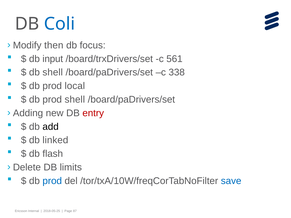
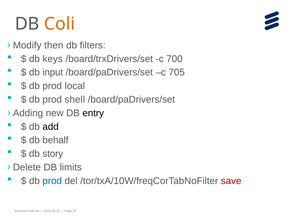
Coli colour: blue -> orange
focus: focus -> filters
input: input -> keys
561: 561 -> 700
db shell: shell -> input
338: 338 -> 705
entry colour: red -> black
linked: linked -> behalf
flash: flash -> story
save colour: blue -> red
